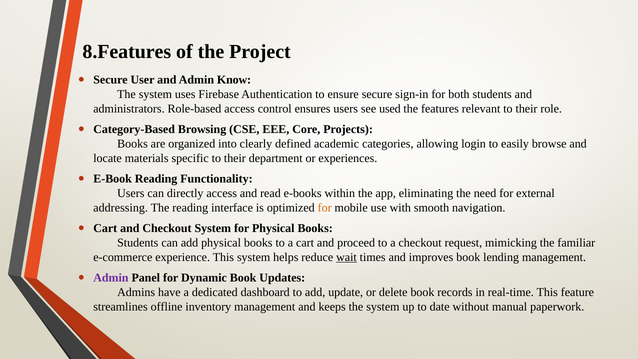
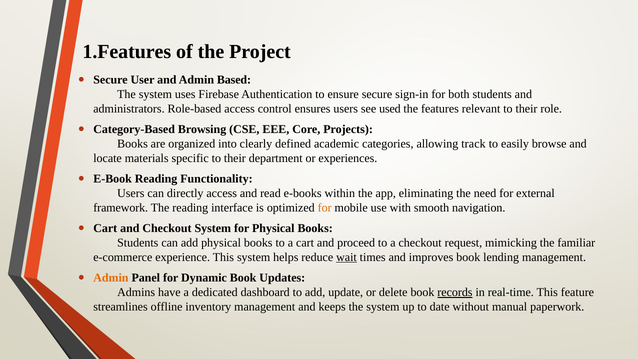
8.Features: 8.Features -> 1.Features
Know: Know -> Based
login: login -> track
addressing: addressing -> framework
Admin at (111, 278) colour: purple -> orange
records underline: none -> present
